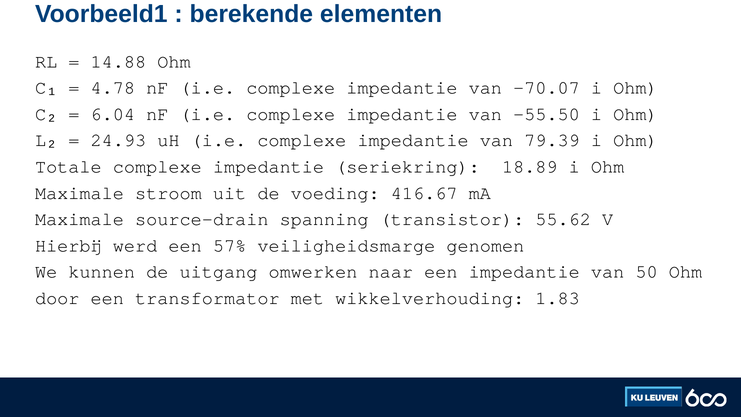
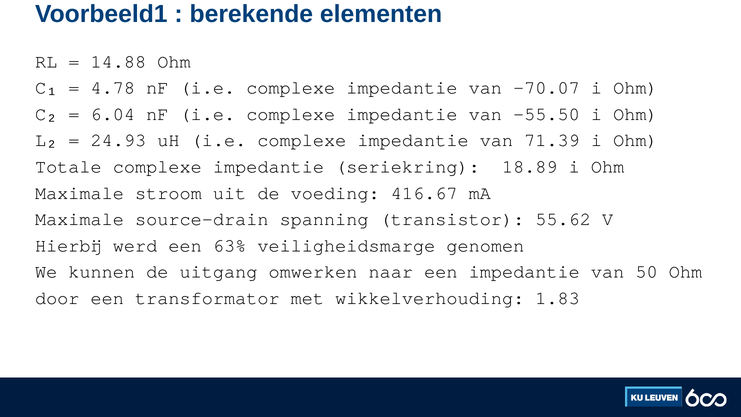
79.39: 79.39 -> 71.39
57%: 57% -> 63%
